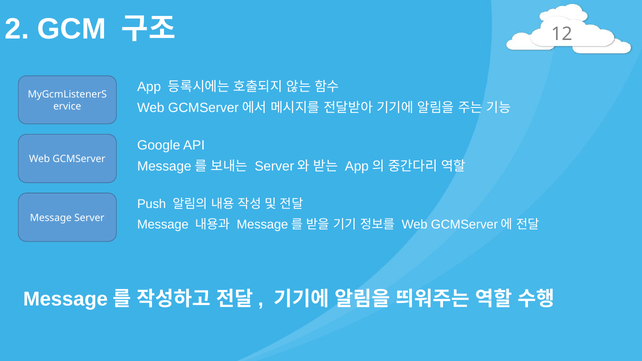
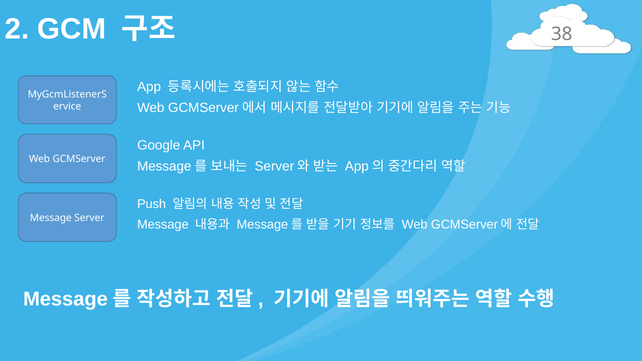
12: 12 -> 38
